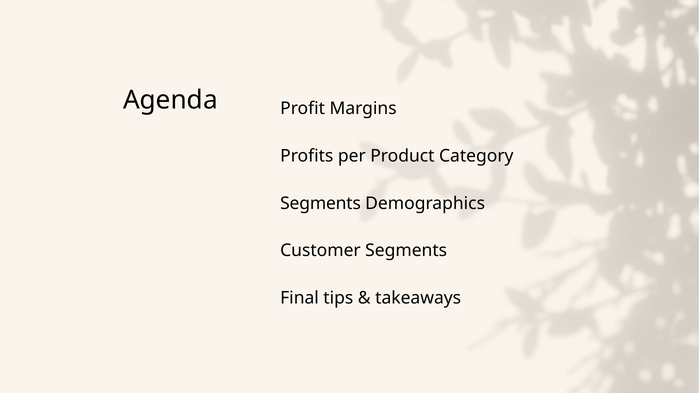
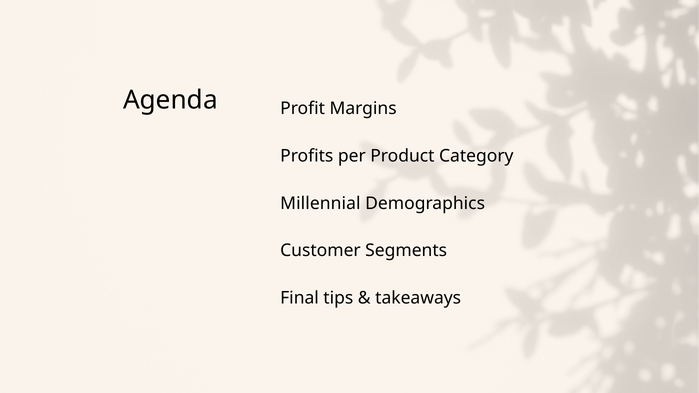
Segments at (321, 203): Segments -> Millennial
